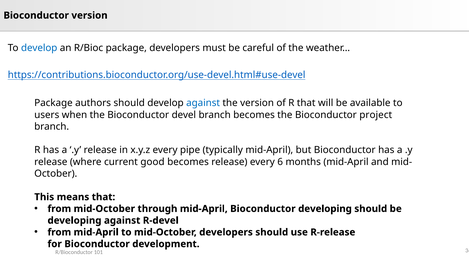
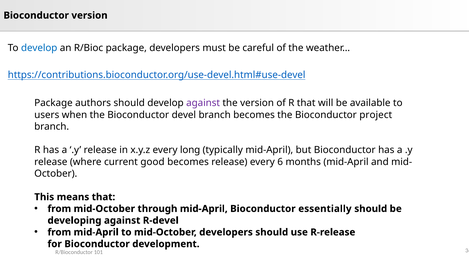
against at (203, 103) colour: blue -> purple
pipe: pipe -> long
Bioconductor developing: developing -> essentially
